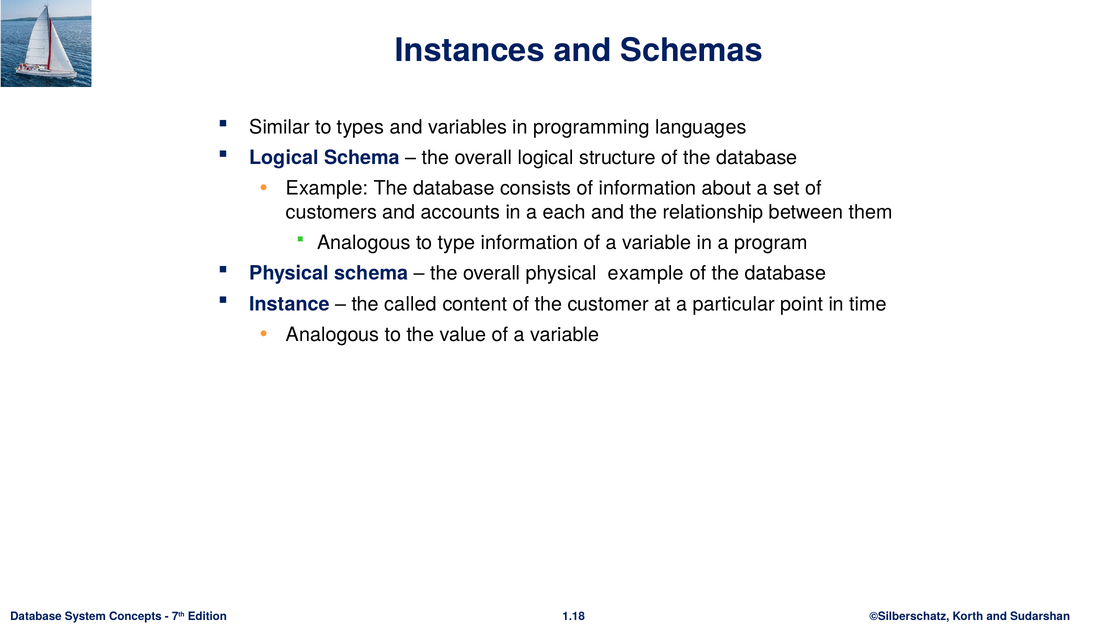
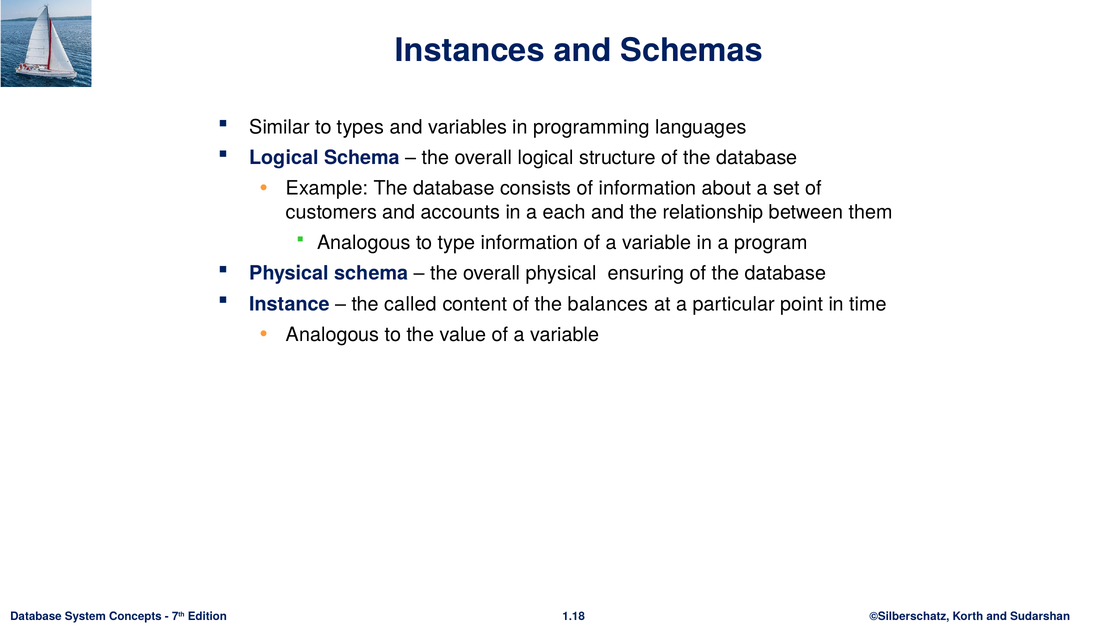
physical example: example -> ensuring
customer: customer -> balances
